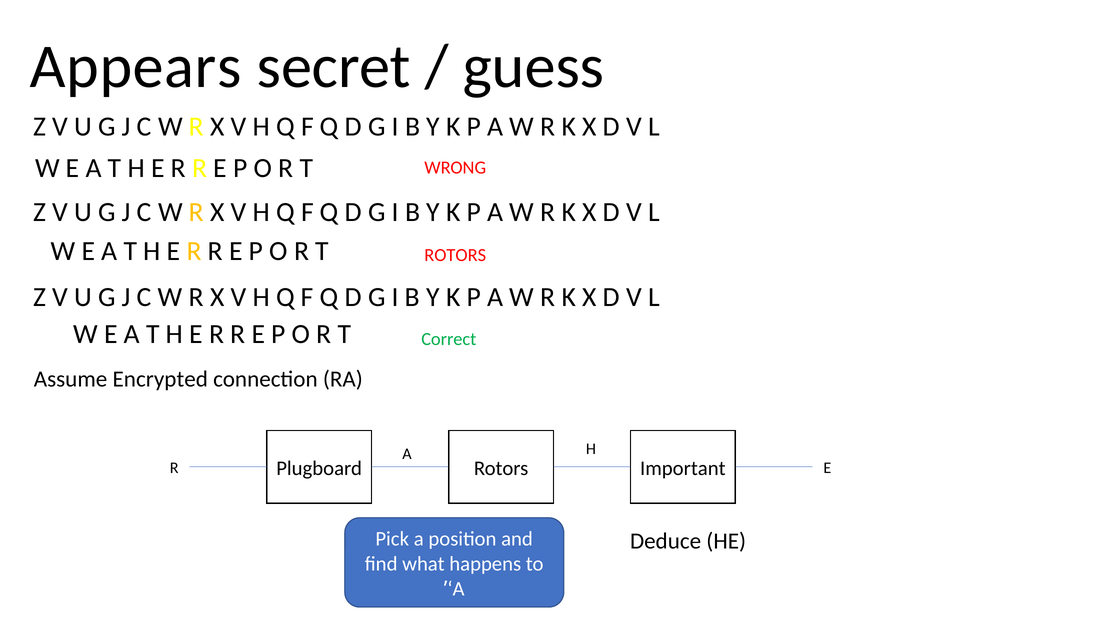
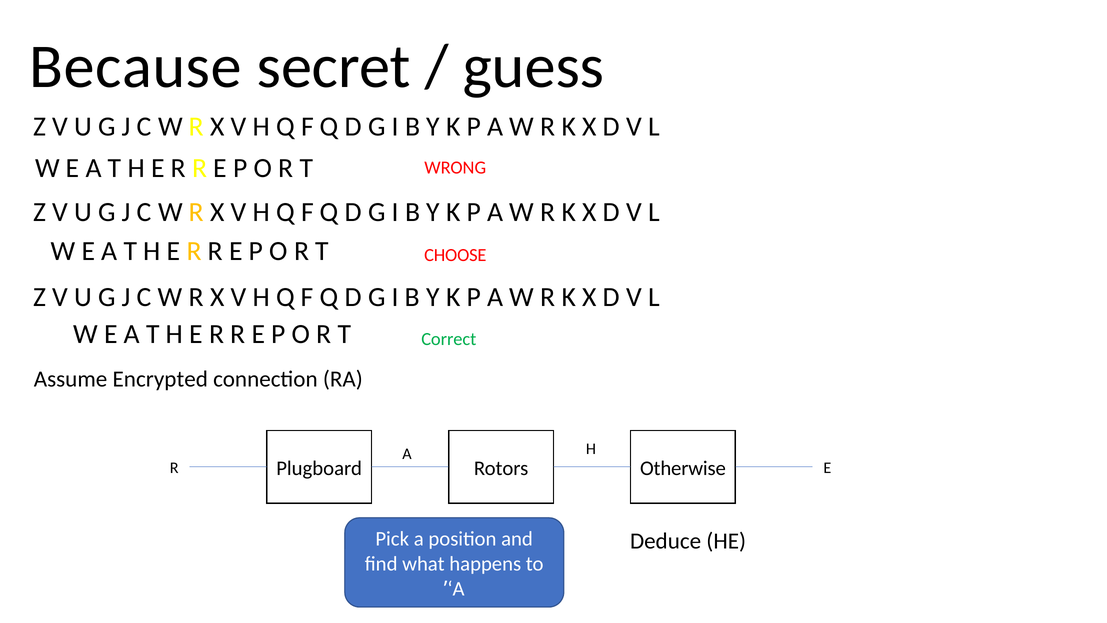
Appears: Appears -> Because
ROTORS at (455, 255): ROTORS -> CHOOSE
Important: Important -> Otherwise
